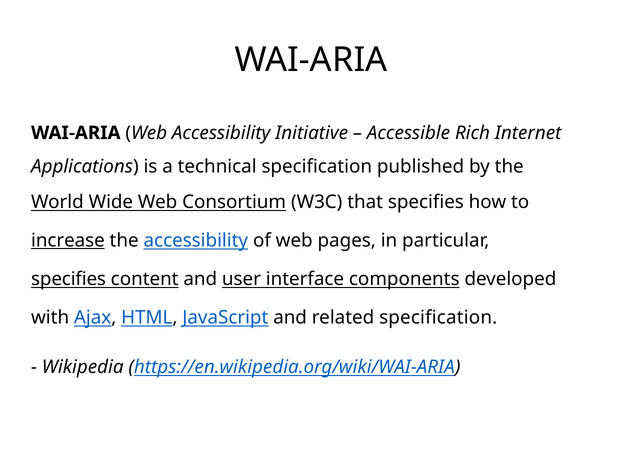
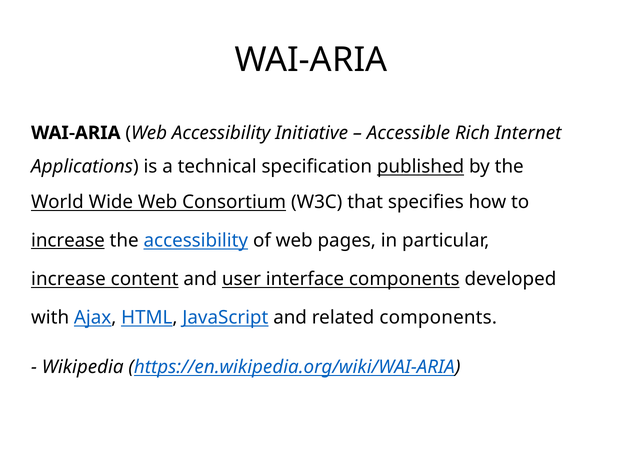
published underline: none -> present
specifies at (69, 279): specifies -> increase
related specification: specification -> components
